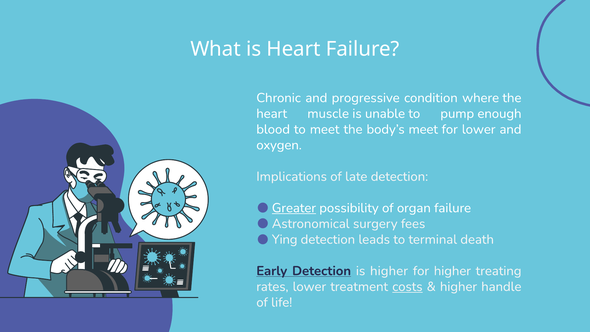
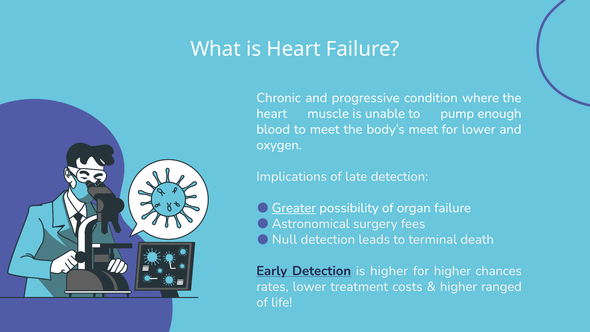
Ying: Ying -> Null
treating: treating -> chances
costs underline: present -> none
handle: handle -> ranged
